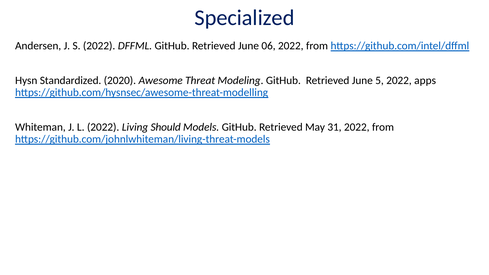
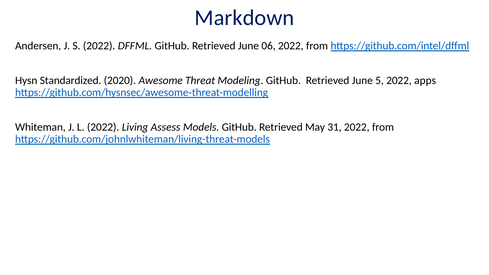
Specialized: Specialized -> Markdown
Should: Should -> Assess
